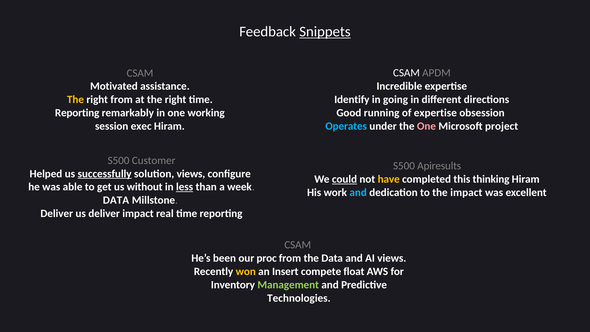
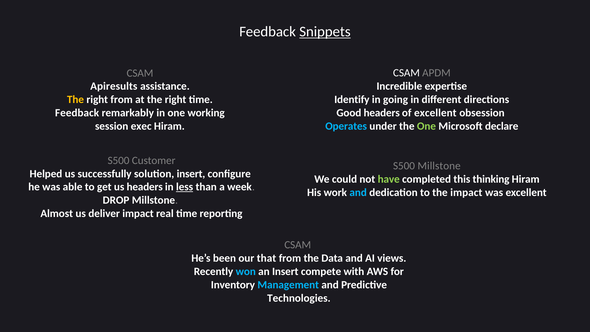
Motivated: Motivated -> Apiresults
Good running: running -> headers
of expertise: expertise -> excellent
Reporting at (77, 113): Reporting -> Feedback
One at (426, 126) colour: pink -> light green
project: project -> declare
S500 Apiresults: Apiresults -> Millstone
successfully underline: present -> none
solution views: views -> insert
could underline: present -> none
have colour: yellow -> light green
us without: without -> headers
DATA at (116, 200): DATA -> DROP
Deliver at (57, 213): Deliver -> Almost
proc: proc -> that
won colour: yellow -> light blue
float: float -> with
Management colour: light green -> light blue
